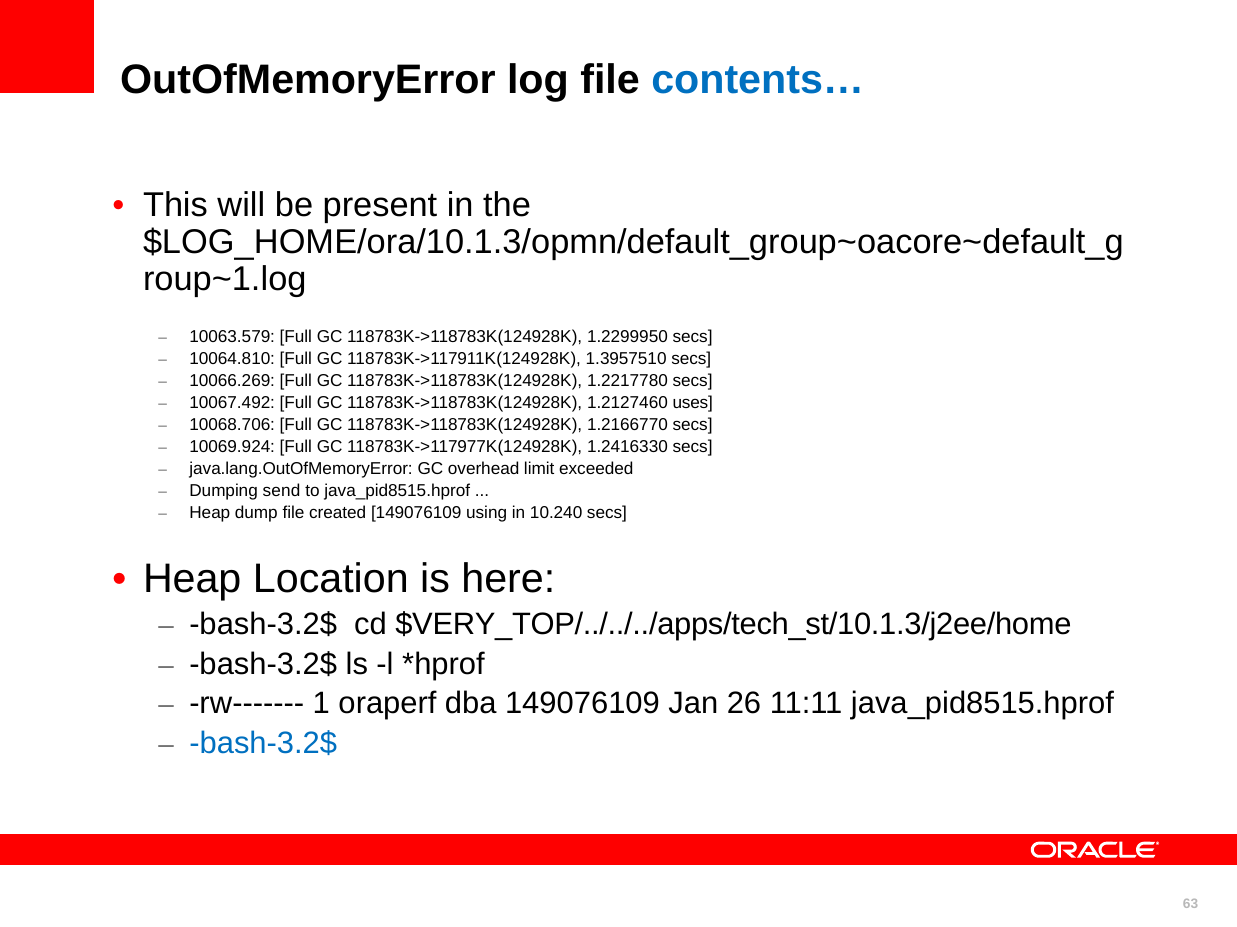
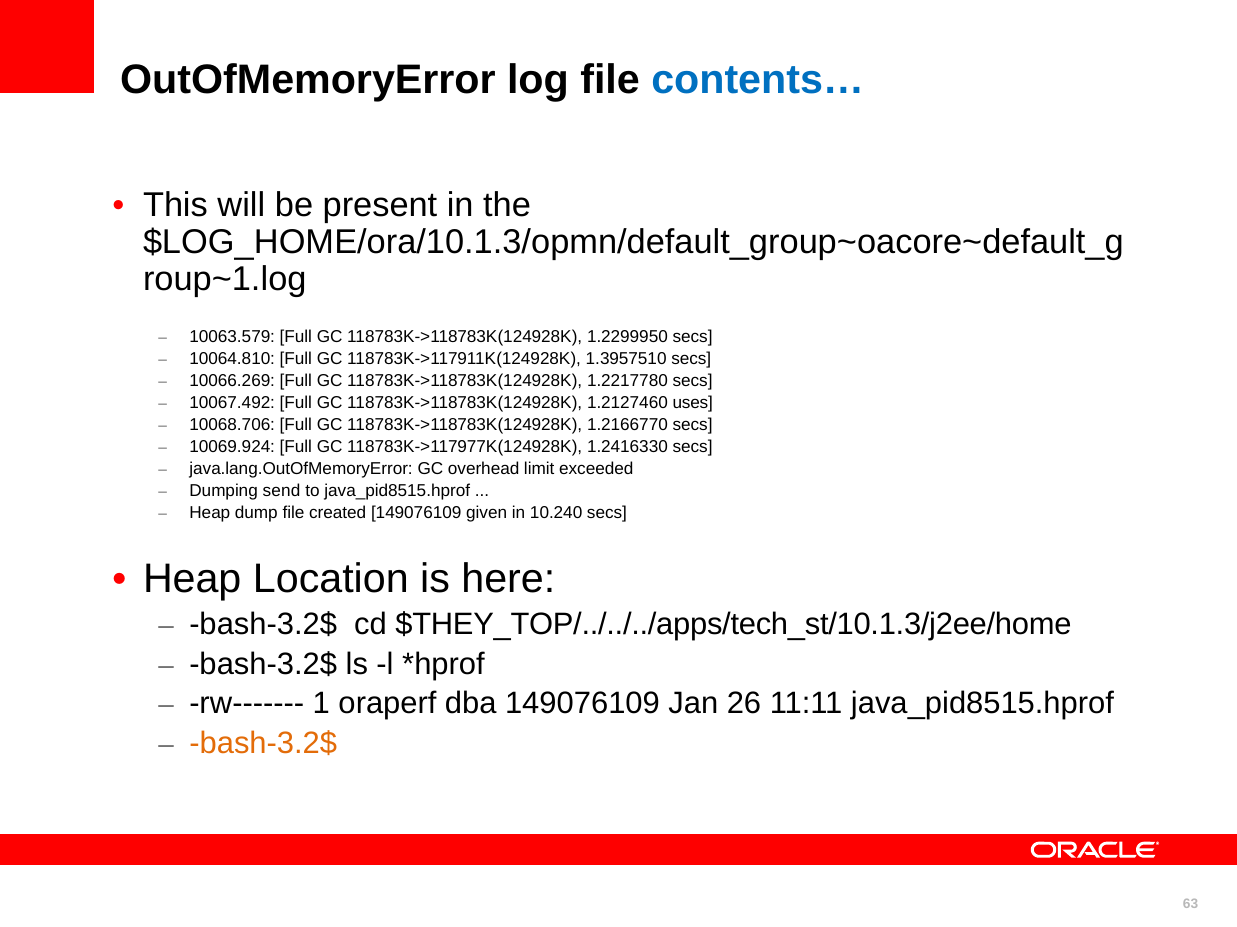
using: using -> given
$VERY_TOP/../../../apps/tech_st/10.1.3/j2ee/home: $VERY_TOP/../../../apps/tech_st/10.1.3/j2ee/home -> $THEY_TOP/../../../apps/tech_st/10.1.3/j2ee/home
bash-3.2$ at (263, 744) colour: blue -> orange
